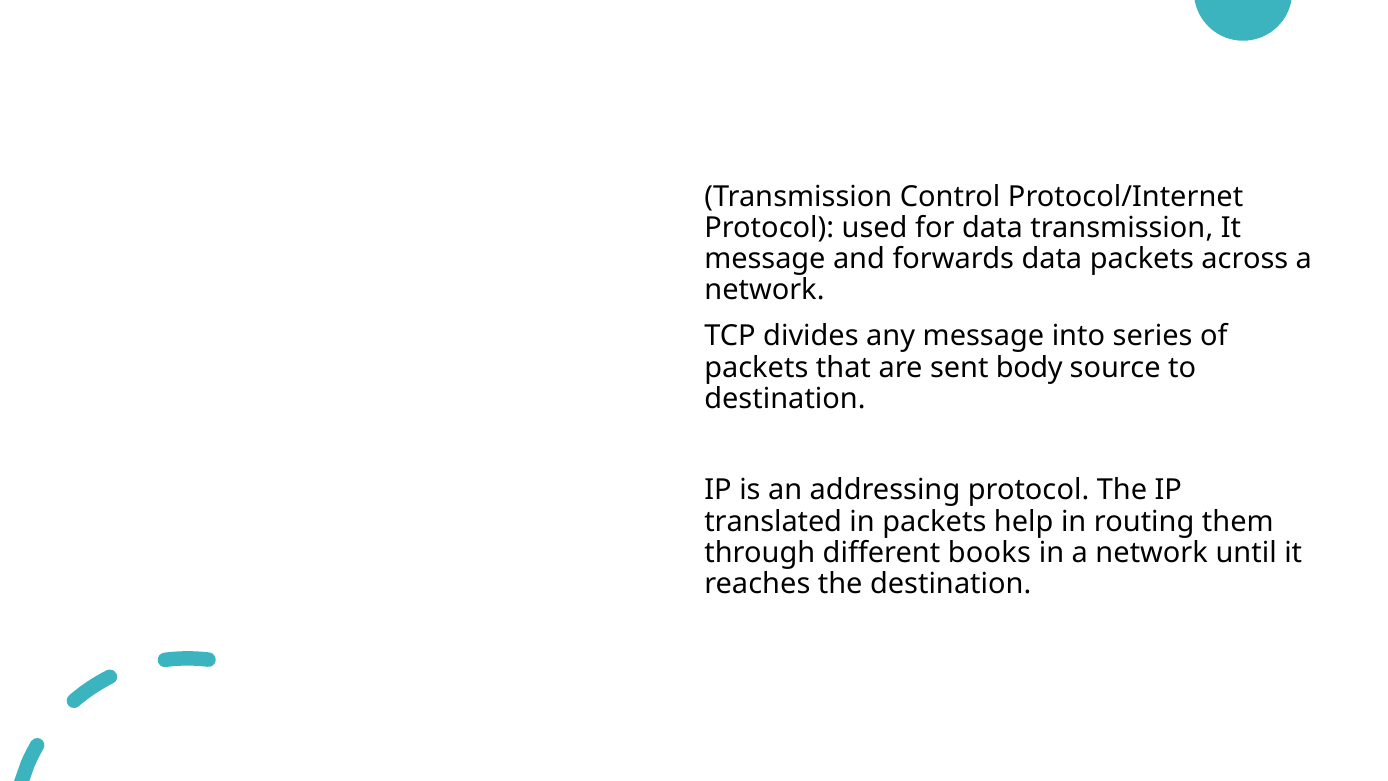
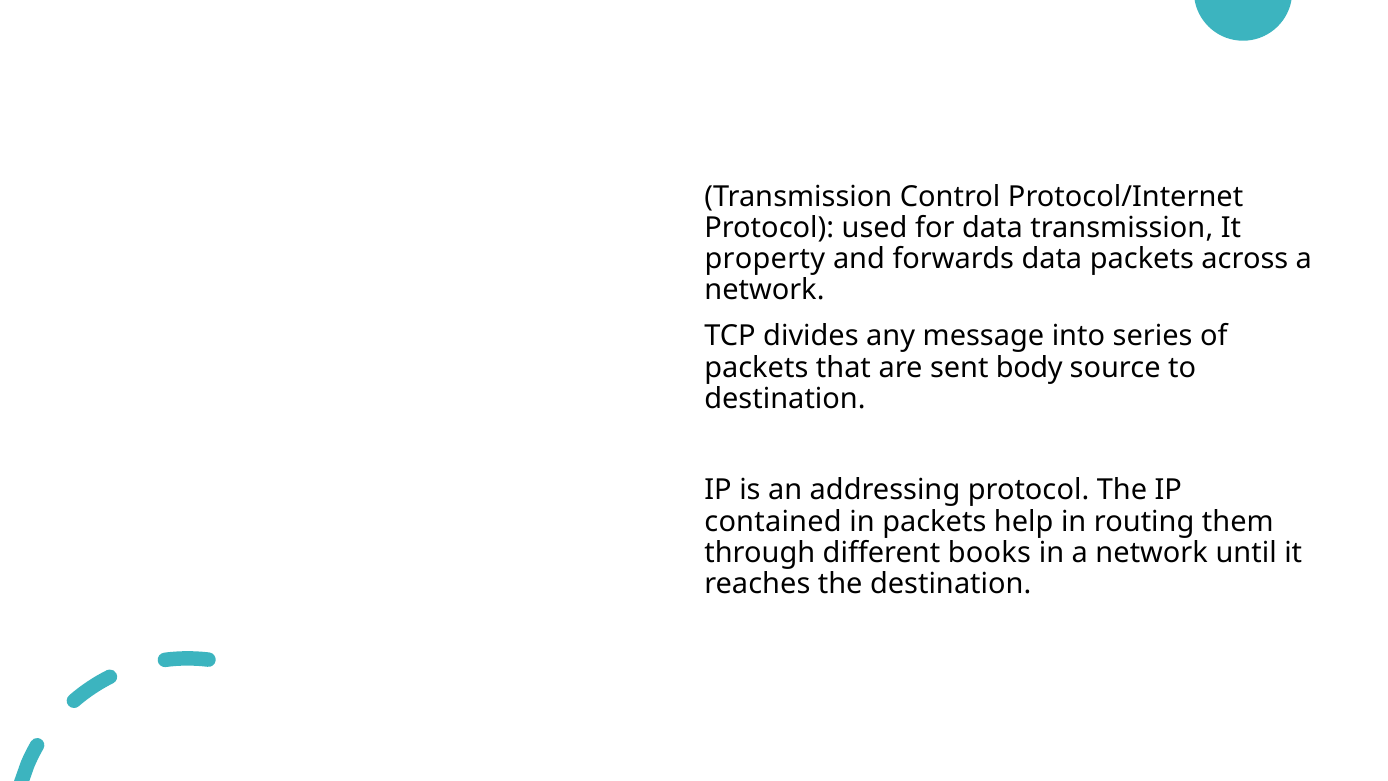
message at (765, 259): message -> property
translated: translated -> contained
